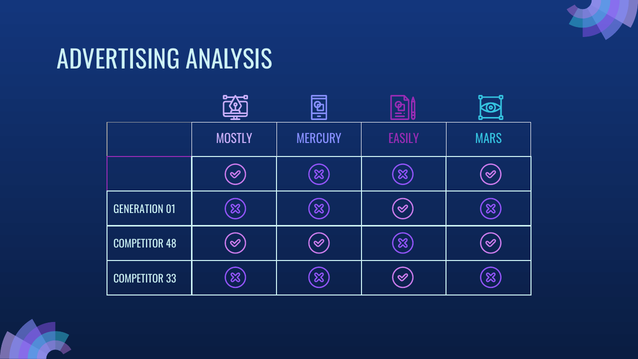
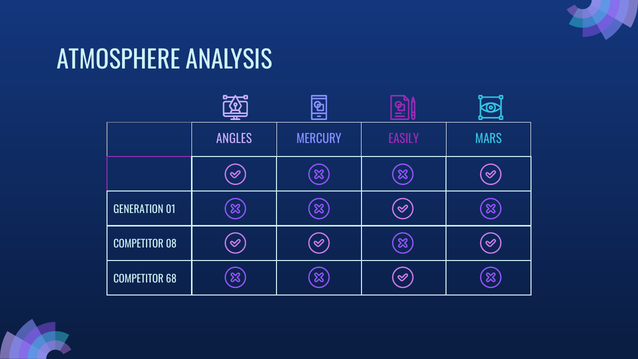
ADVERTISING: ADVERTISING -> ATMOSPHERE
MOSTLY: MOSTLY -> ANGLES
48: 48 -> 08
33: 33 -> 68
